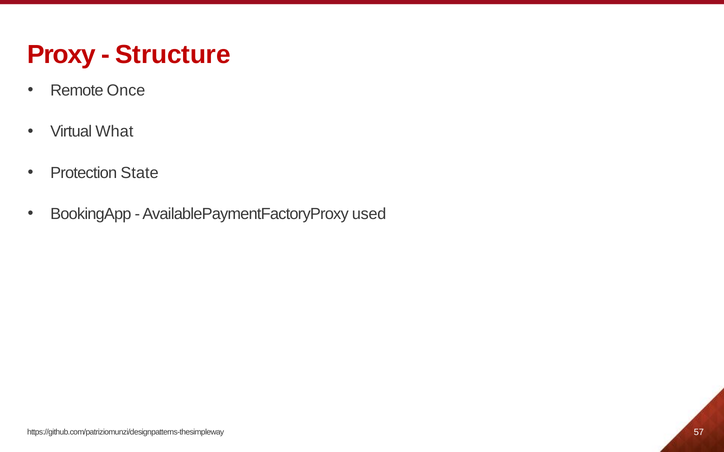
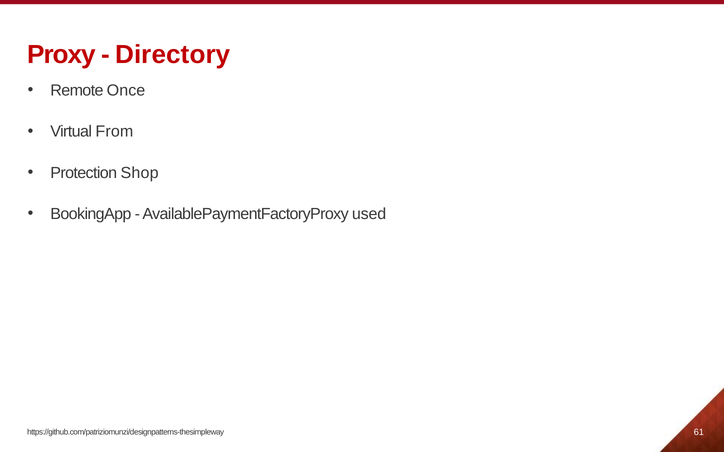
Structure: Structure -> Directory
What: What -> From
State: State -> Shop
57: 57 -> 61
